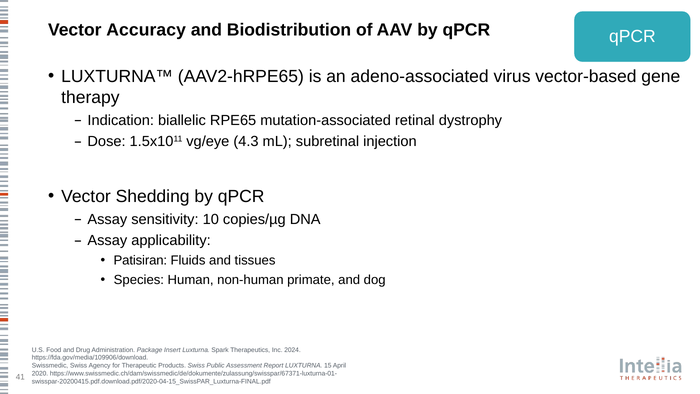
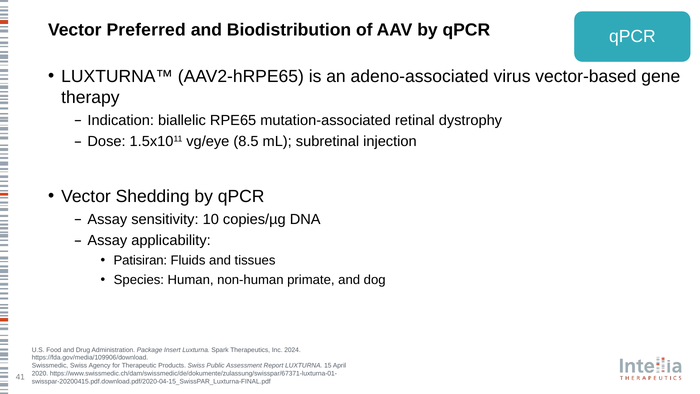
Accuracy: Accuracy -> Preferred
4.3: 4.3 -> 8.5
